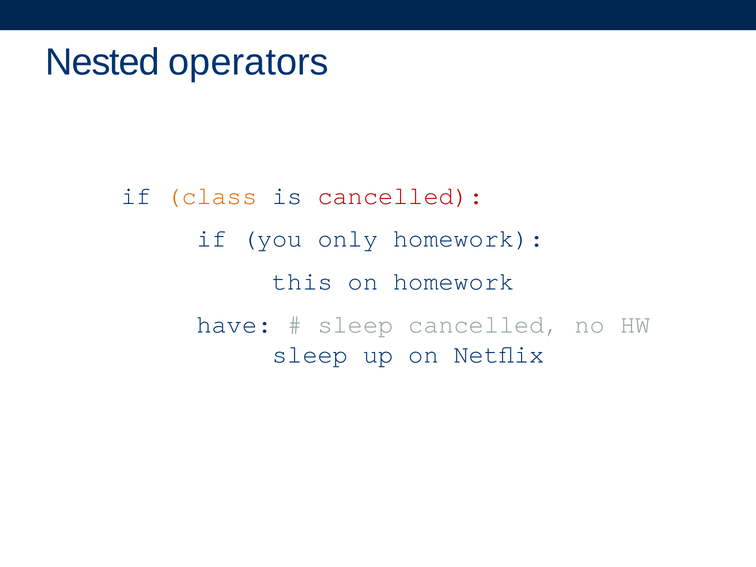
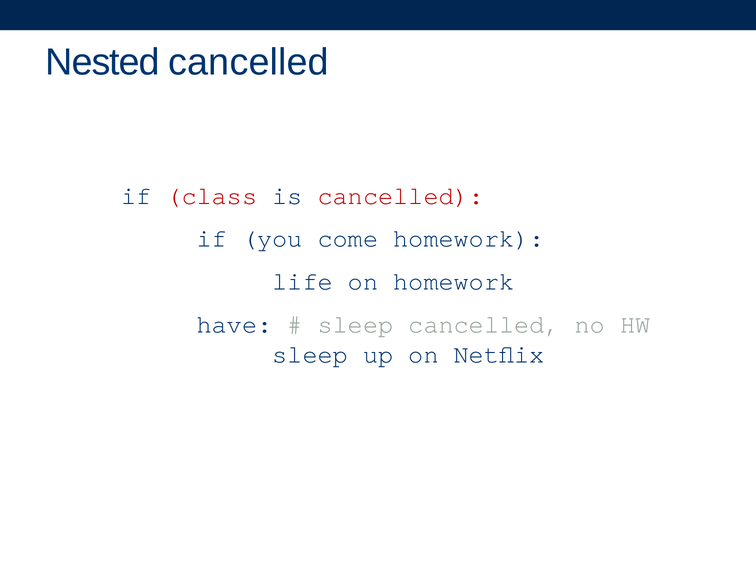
Nested operators: operators -> cancelled
class colour: orange -> red
only: only -> come
this: this -> life
